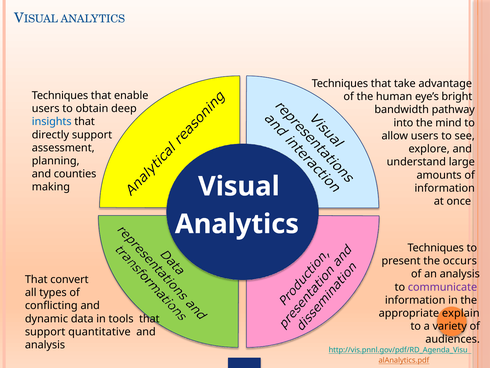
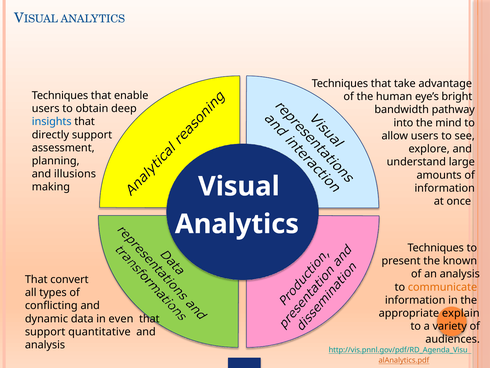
counties: counties -> illusions
occurs: occurs -> known
communicate colour: purple -> orange
tools: tools -> even
